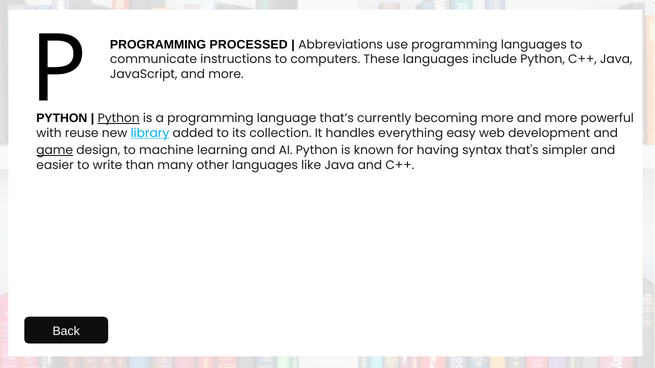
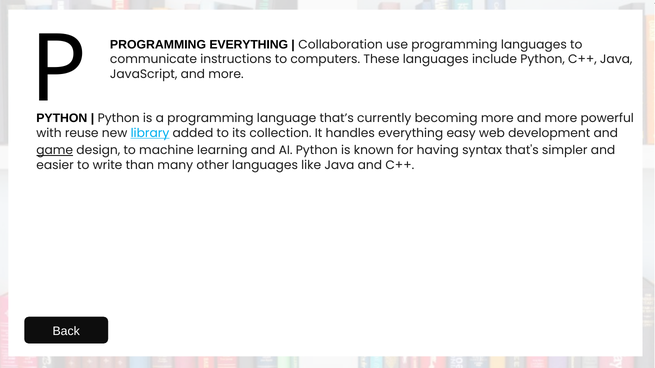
PROGRAMMING PROCESSED: PROCESSED -> EVERYTHING
Abbreviations: Abbreviations -> Collaboration
Python at (119, 118) underline: present -> none
